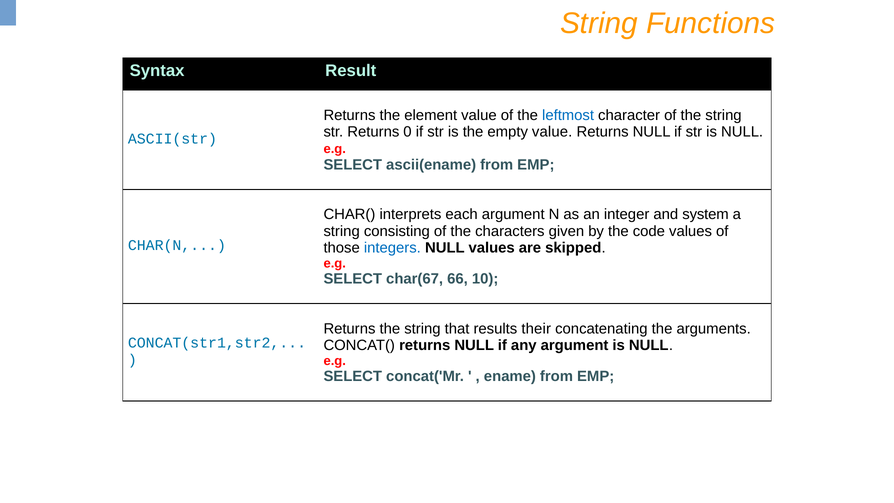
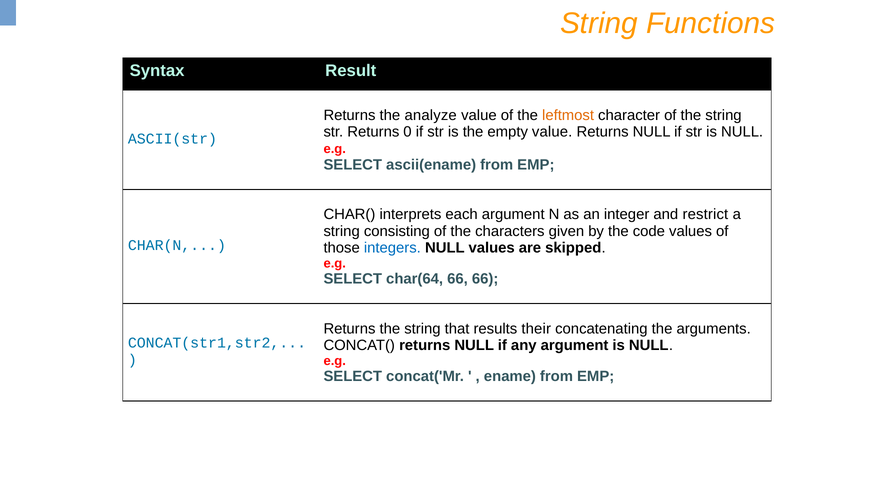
element: element -> analyze
leftmost colour: blue -> orange
system: system -> restrict
char(67: char(67 -> char(64
66 10: 10 -> 66
